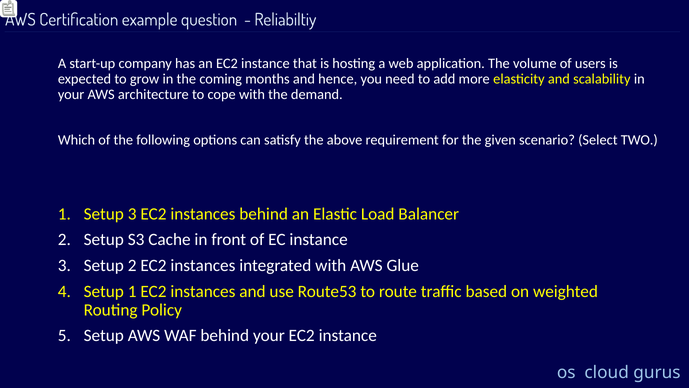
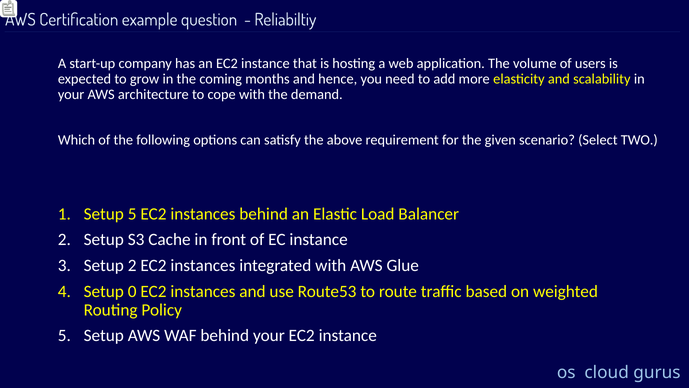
Setup 3: 3 -> 5
Setup 1: 1 -> 0
